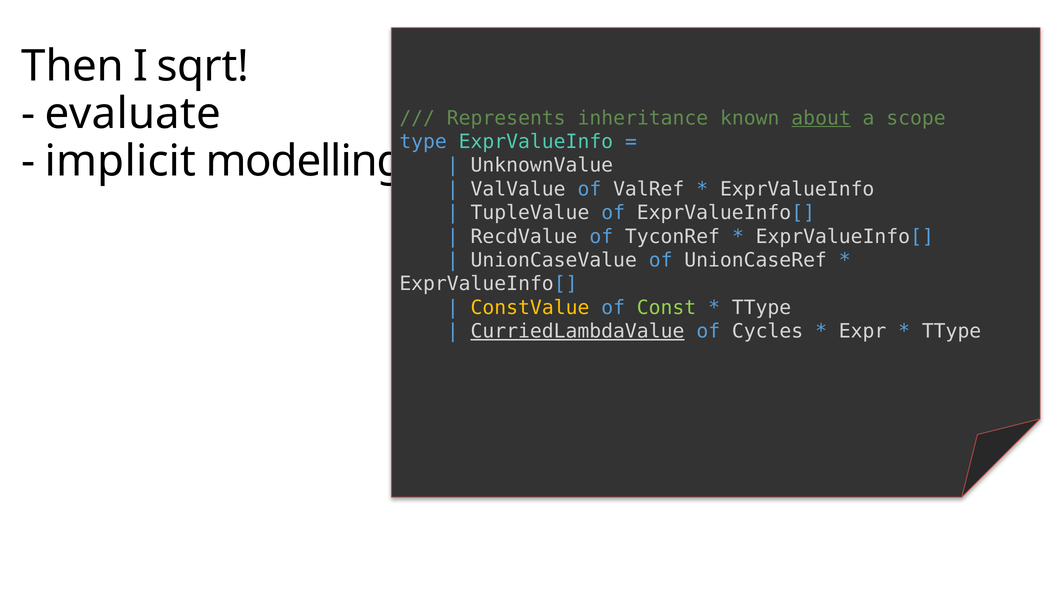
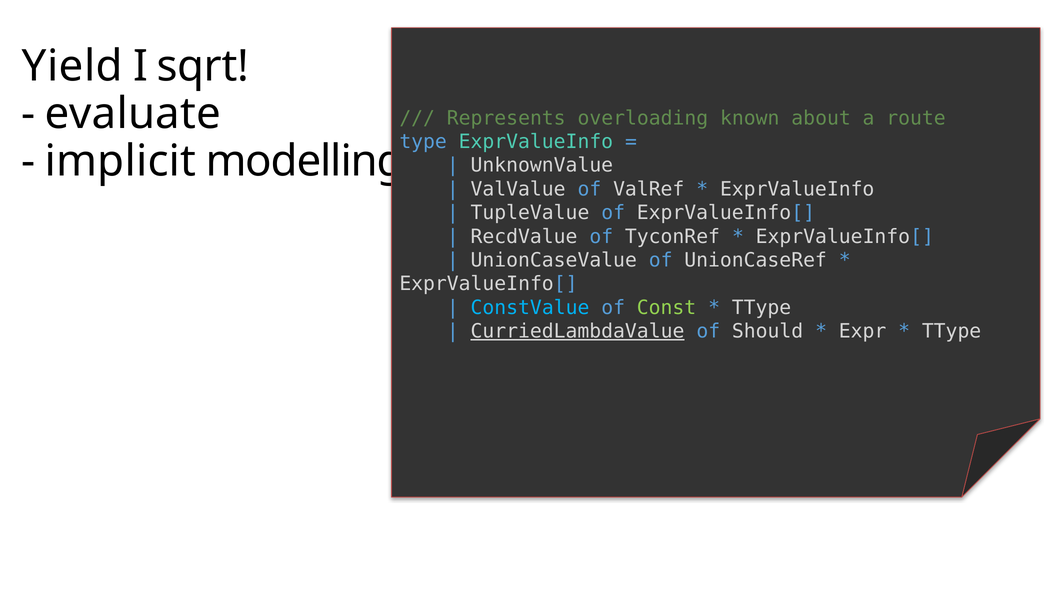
Then: Then -> Yield
inheritance: inheritance -> overloading
about underline: present -> none
scope: scope -> route
ConstValue colour: yellow -> light blue
Cycles: Cycles -> Should
